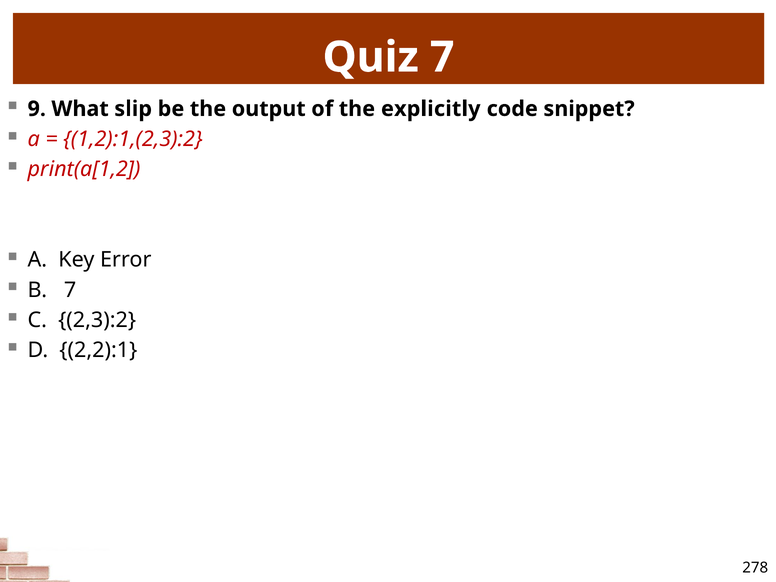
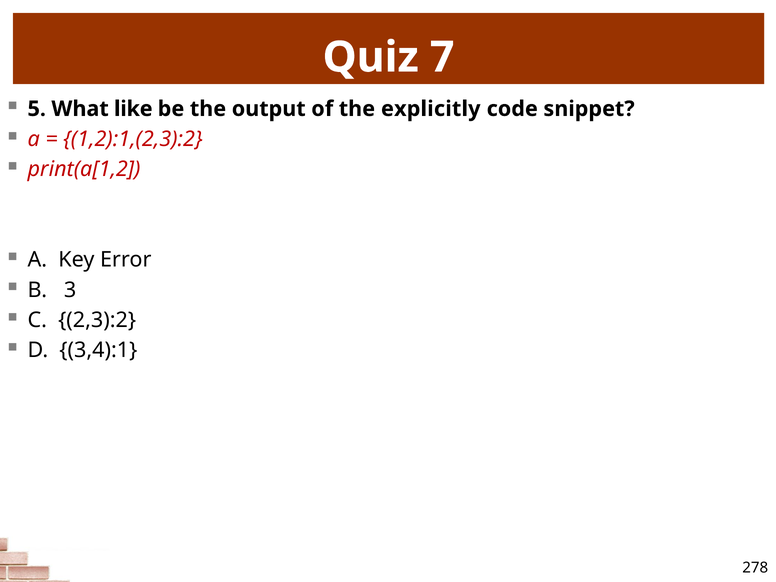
9: 9 -> 5
slip: slip -> like
B 7: 7 -> 3
2,2):1: 2,2):1 -> 3,4):1
